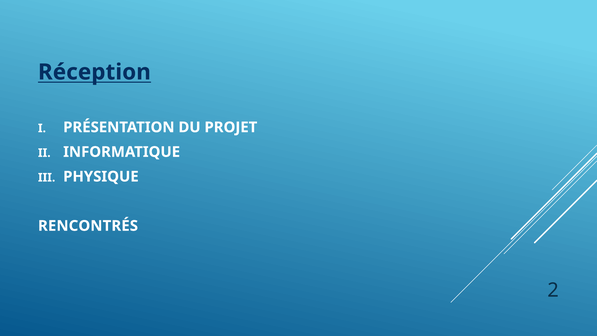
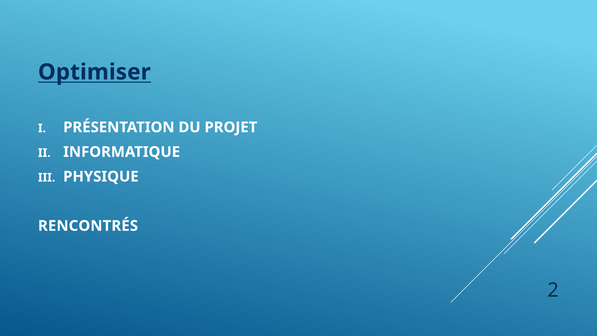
Réception: Réception -> Optimiser
